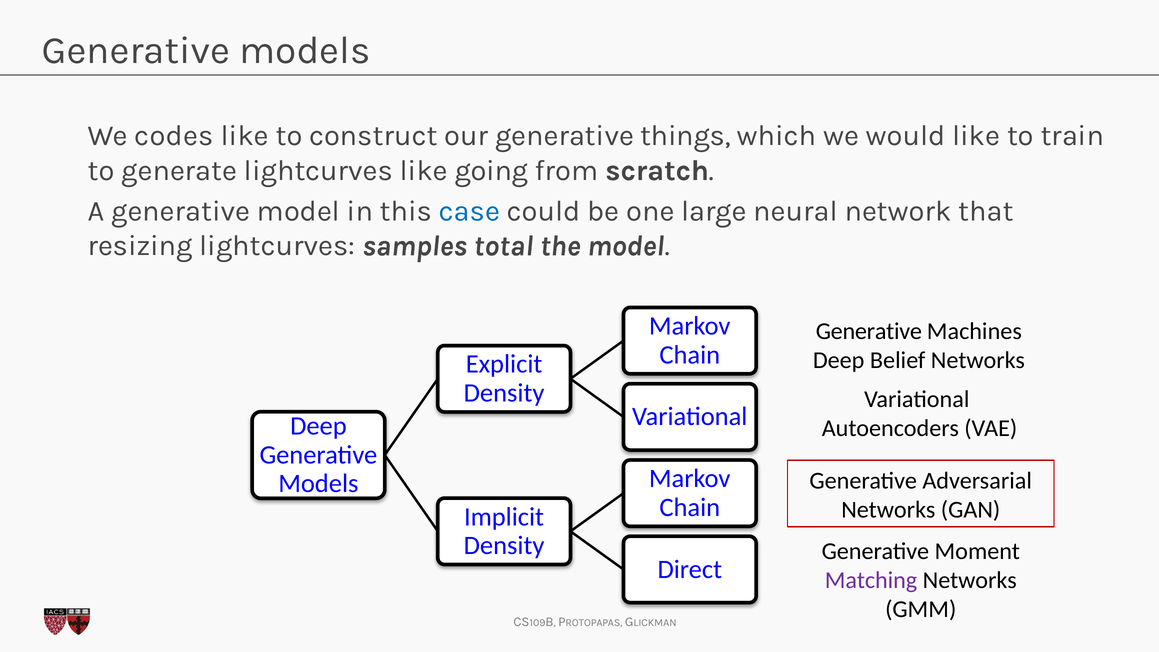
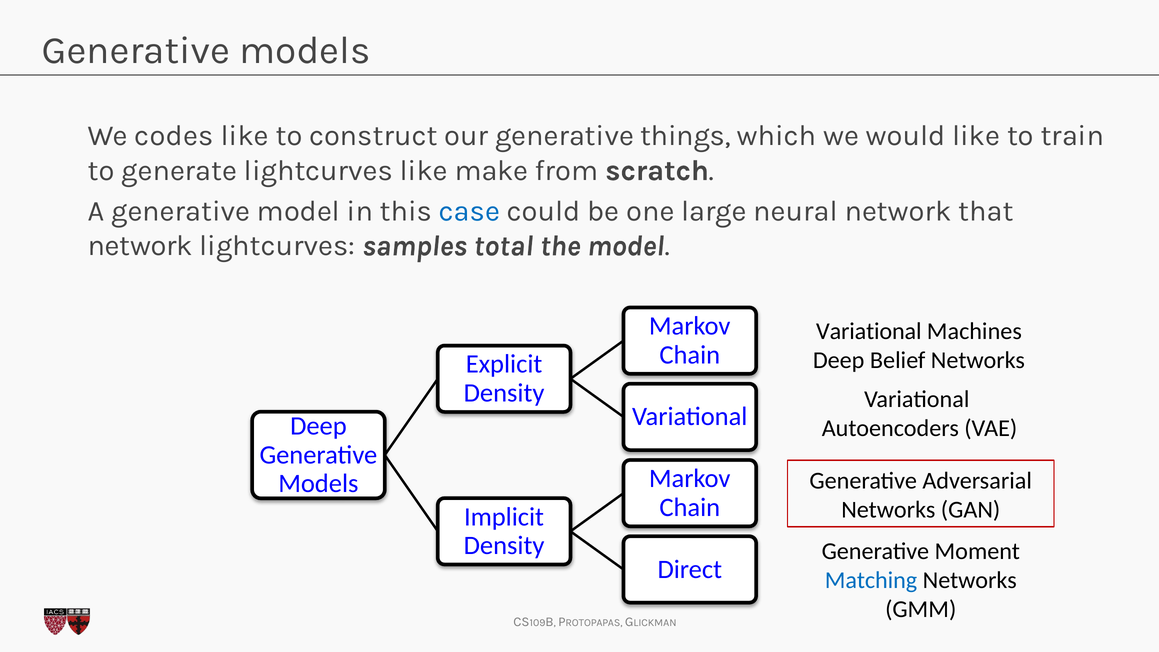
going: going -> make
resizing at (140, 246): resizing -> network
Generative at (869, 331): Generative -> Variational
Matching colour: purple -> blue
